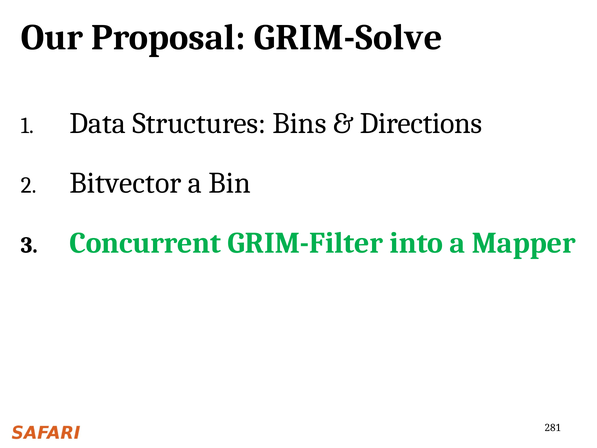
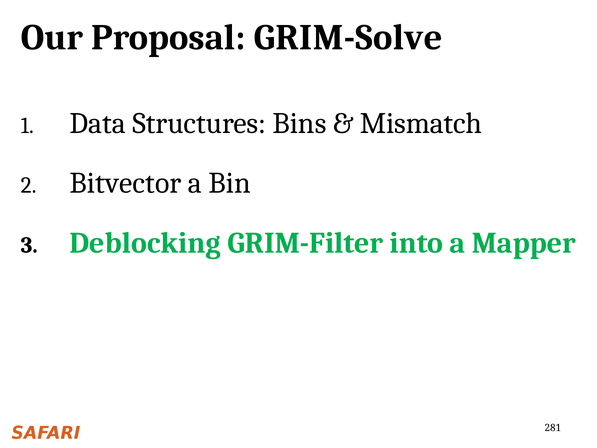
Directions: Directions -> Mismatch
Concurrent: Concurrent -> Deblocking
